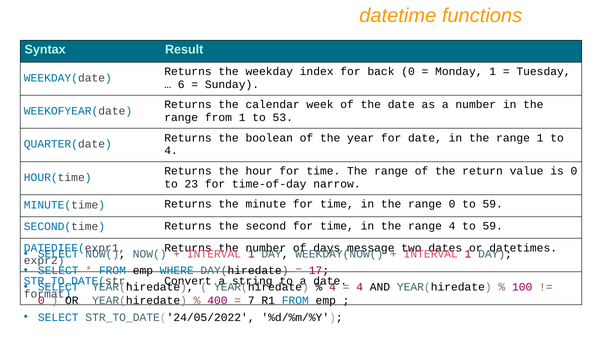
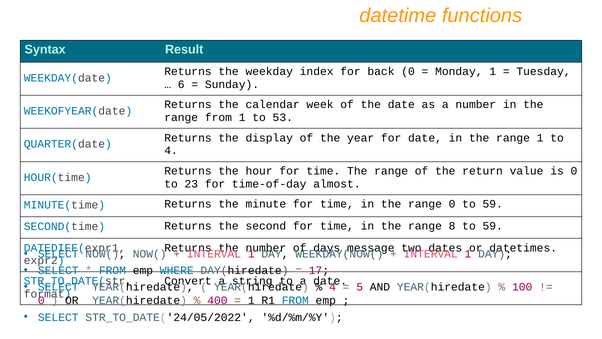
boolean: boolean -> display
narrow: narrow -> almost
range 4: 4 -> 8
4 at (360, 287): 4 -> 5
7 at (251, 300): 7 -> 1
